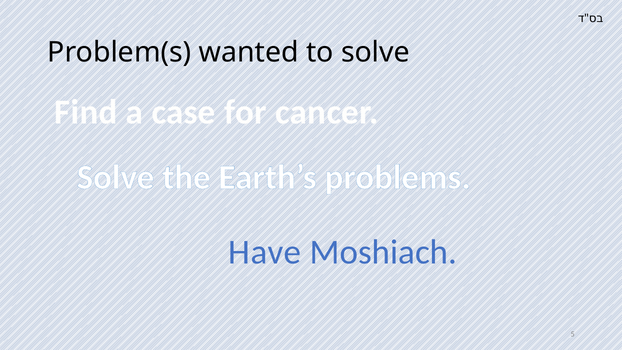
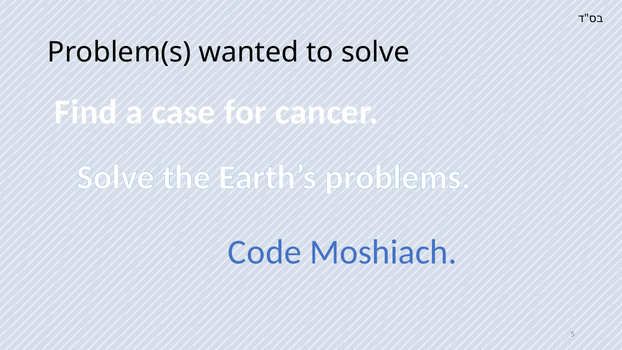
Have: Have -> Code
